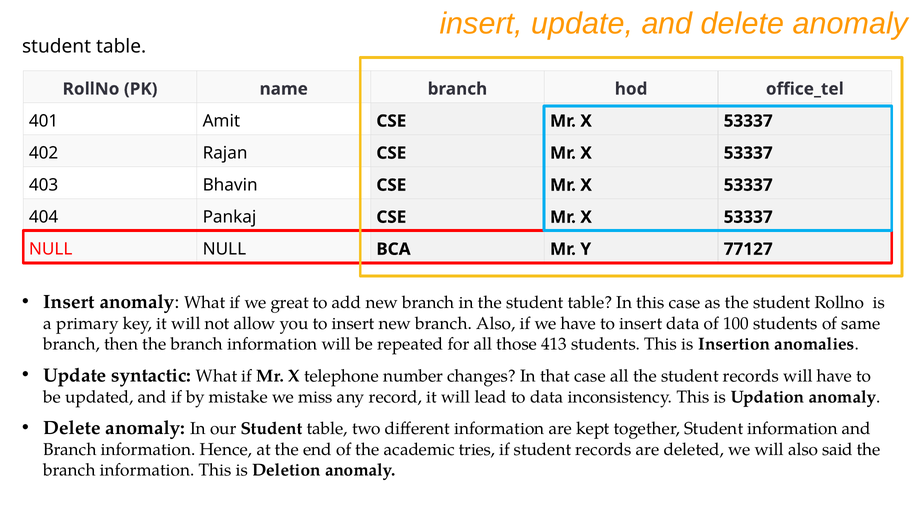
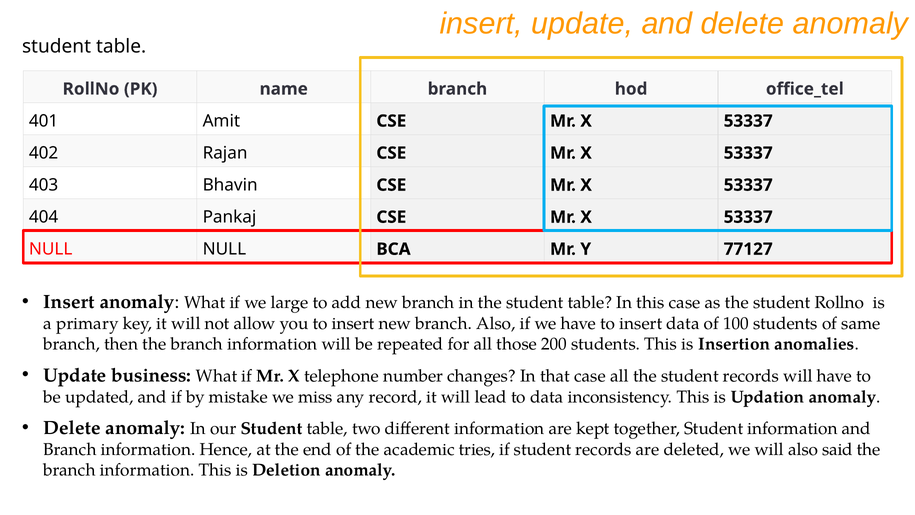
great: great -> large
413: 413 -> 200
syntactic: syntactic -> business
